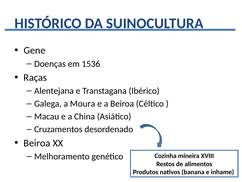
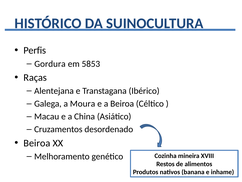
Gene: Gene -> Perfis
Doenças: Doenças -> Gordura
1536: 1536 -> 5853
